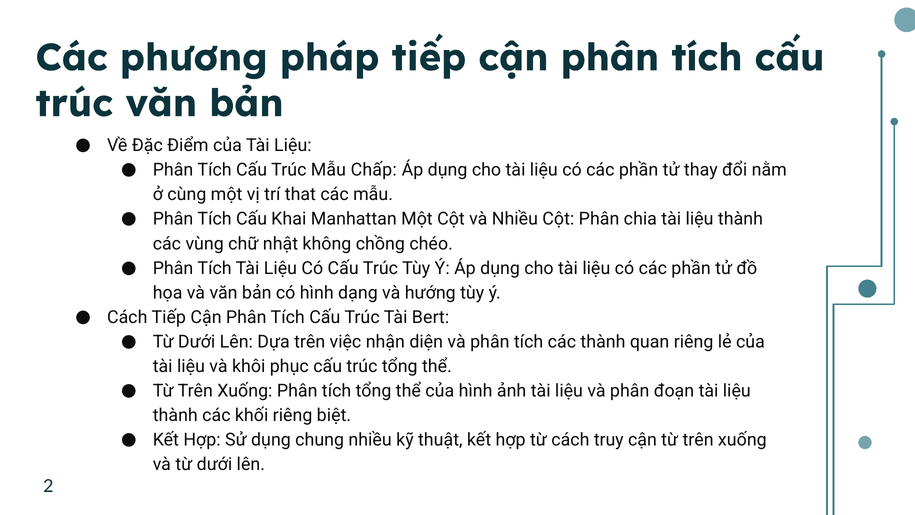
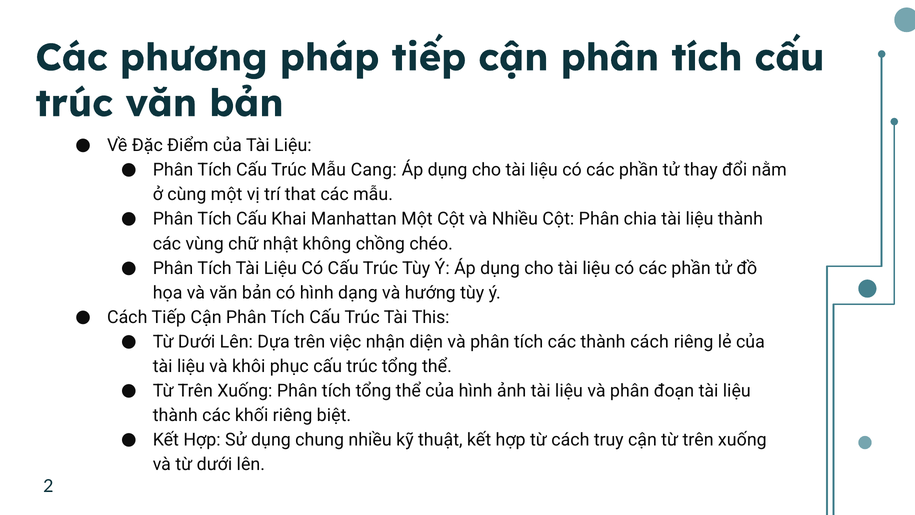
Chấp: Chấp -> Cang
Bert: Bert -> This
thành quan: quan -> cách
